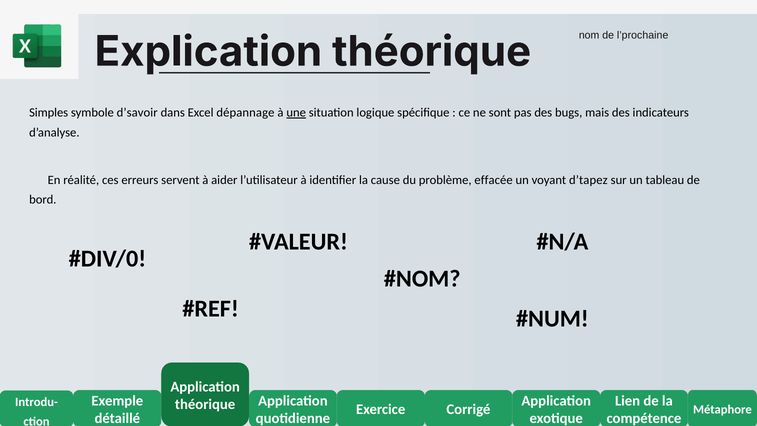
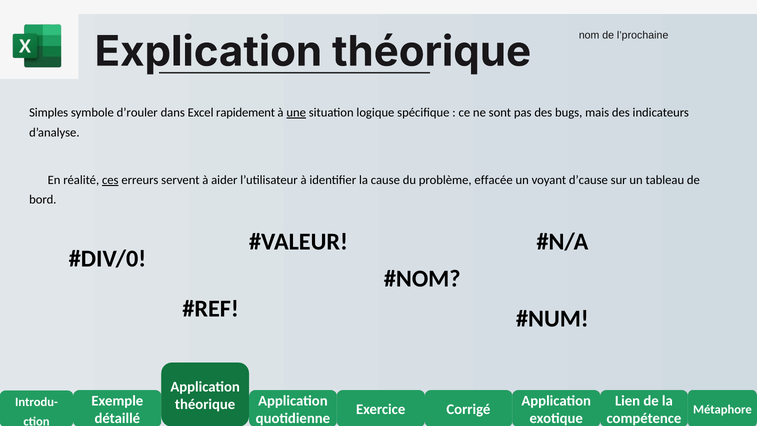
d’savoir: d’savoir -> d’rouler
dépannage: dépannage -> rapidement
ces underline: none -> present
d’tapez: d’tapez -> d’cause
